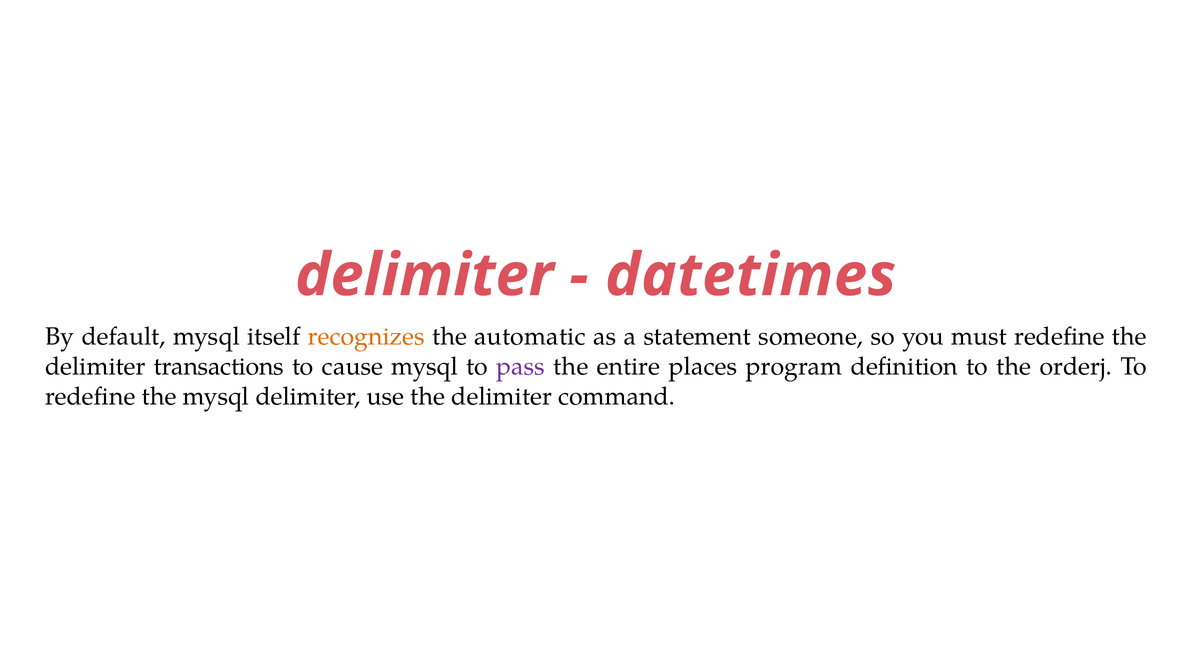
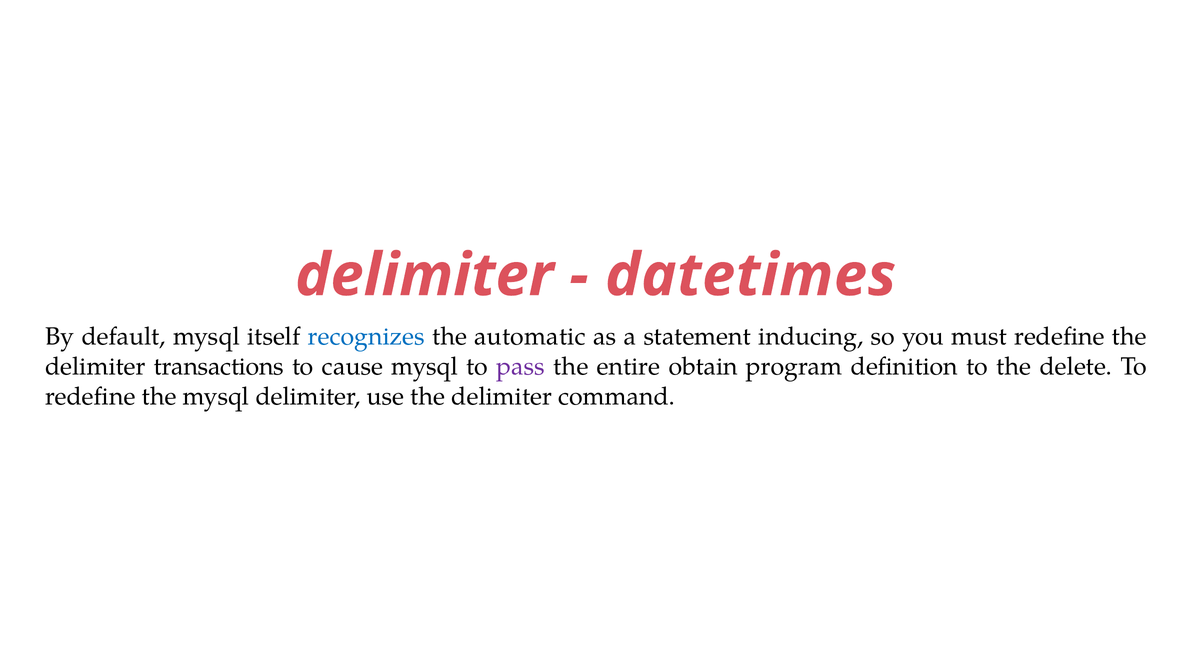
recognizes colour: orange -> blue
someone: someone -> inducing
places: places -> obtain
orderj: orderj -> delete
